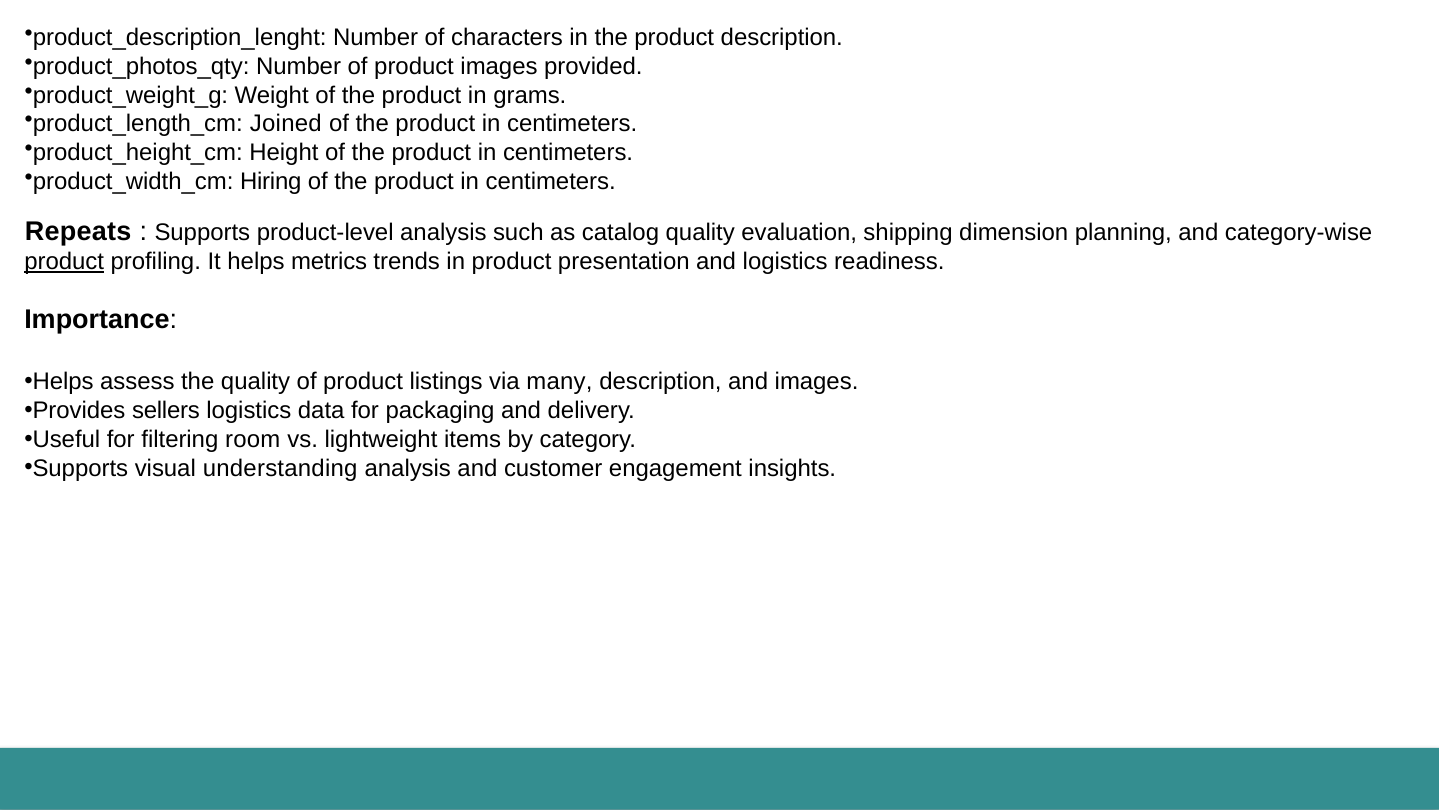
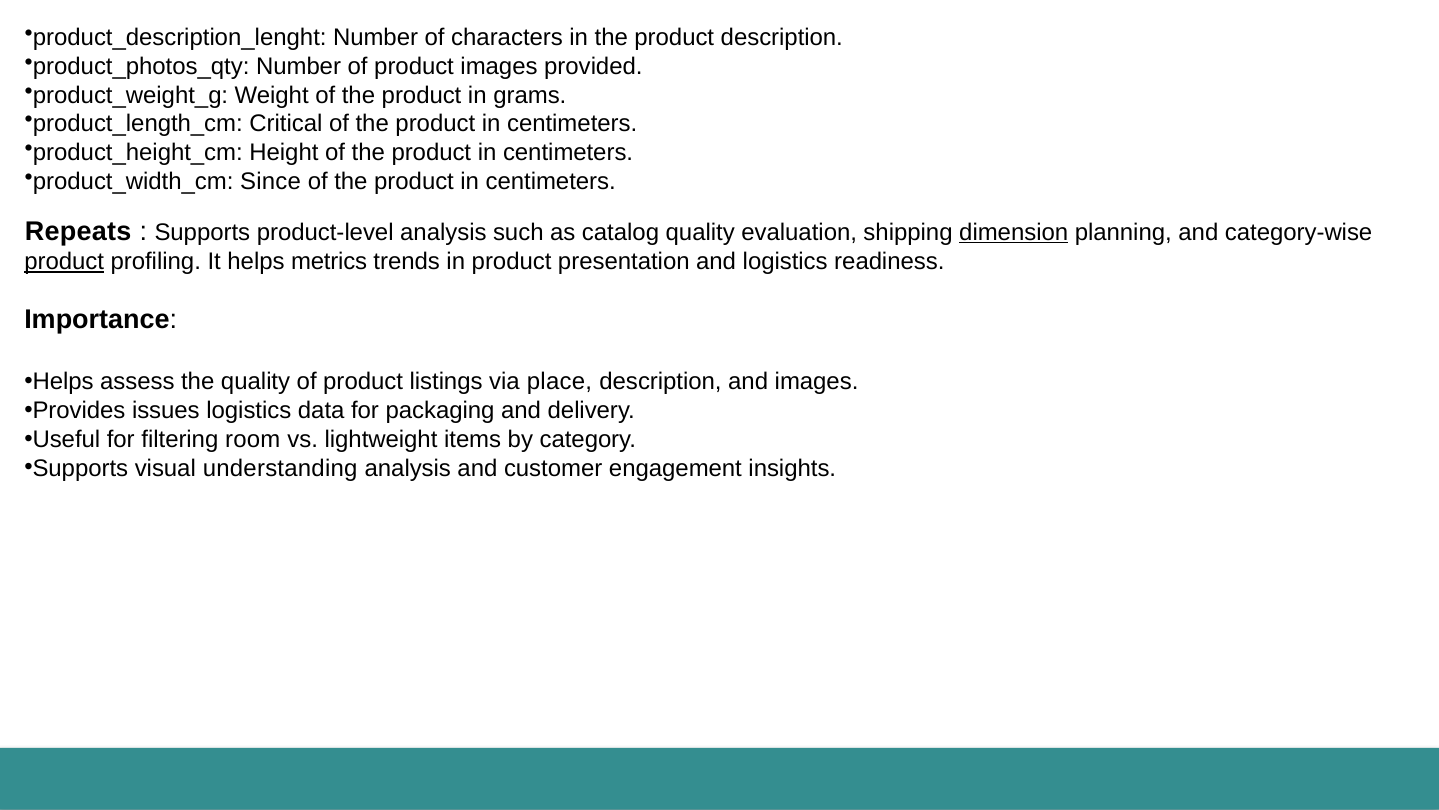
Joined: Joined -> Critical
Hiring: Hiring -> Since
dimension underline: none -> present
many: many -> place
sellers: sellers -> issues
